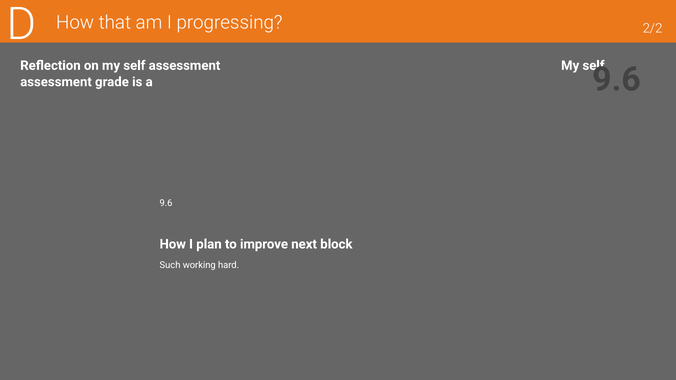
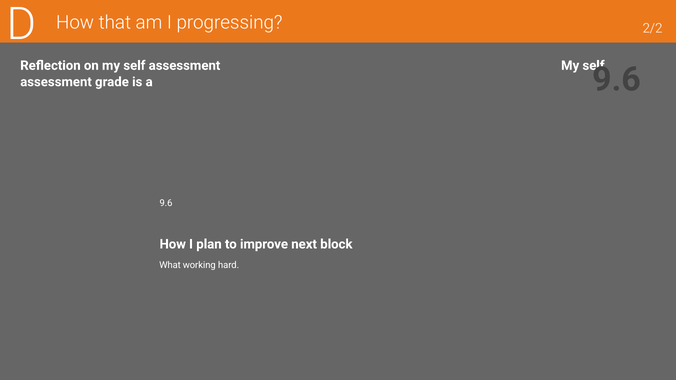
Such: Such -> What
